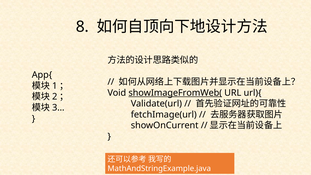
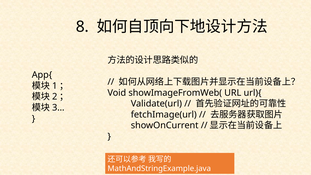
showImageFromWeb( underline: present -> none
